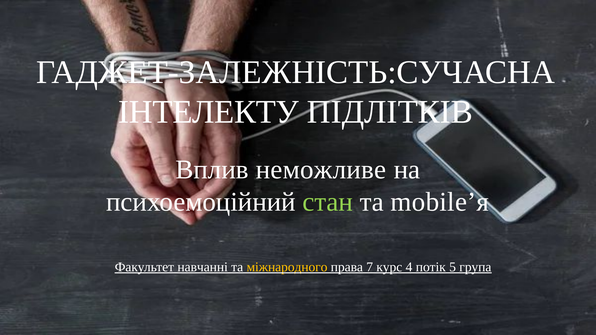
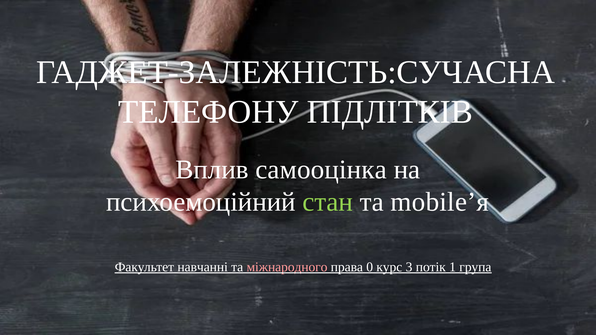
ІНТЕЛЕКТУ: ІНТЕЛЕКТУ -> ТЕЛЕФОНУ
неможливе: неможливе -> самооцінка
міжнародного colour: yellow -> pink
7: 7 -> 0
4: 4 -> 3
5: 5 -> 1
